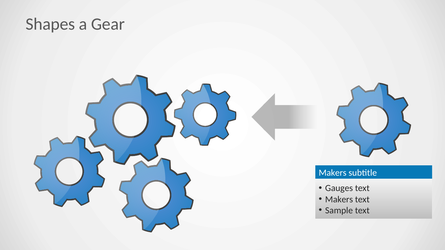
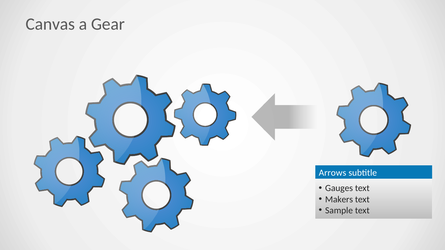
Shapes: Shapes -> Canvas
Makers at (333, 173): Makers -> Arrows
